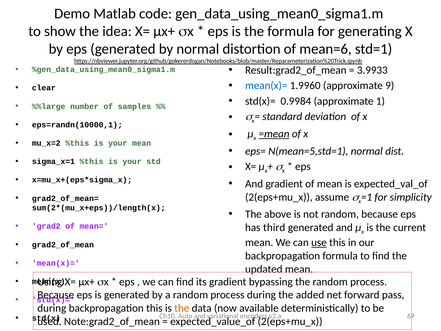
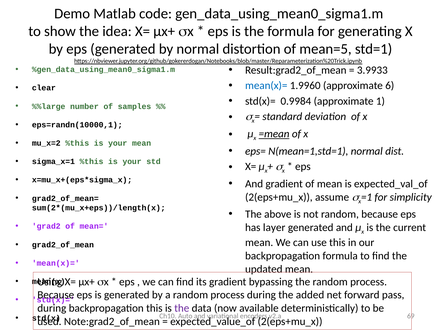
mean=6: mean=6 -> mean=5
9: 9 -> 6
N(mean=5,std=1: N(mean=5,std=1 -> N(mean=1,std=1
third: third -> layer
use underline: present -> none
the at (182, 308) colour: orange -> purple
